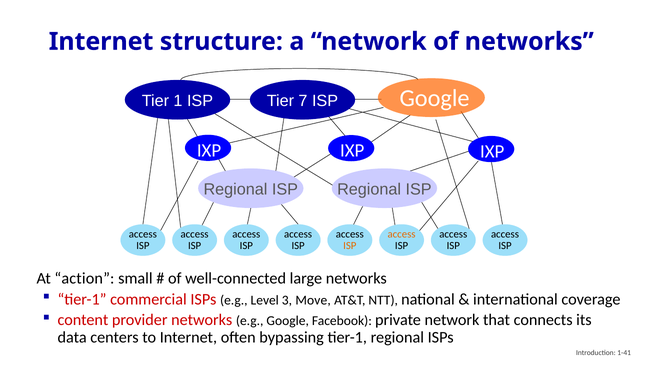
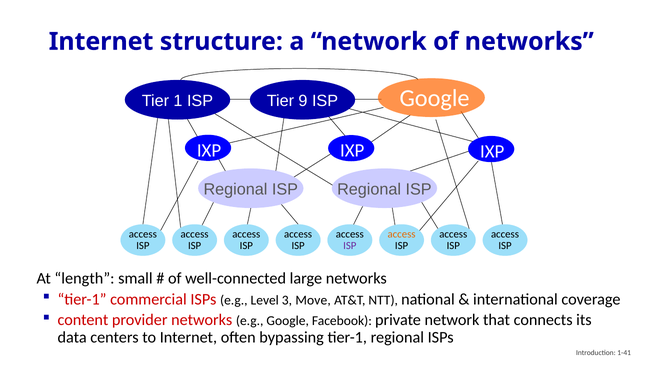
7: 7 -> 9
ISP at (350, 245) colour: orange -> purple
action: action -> length
